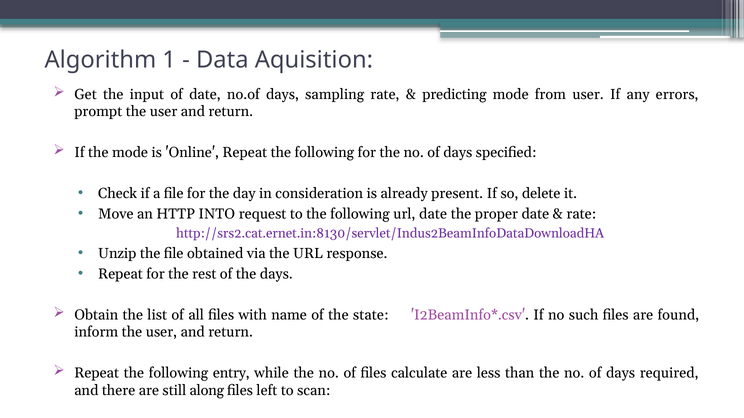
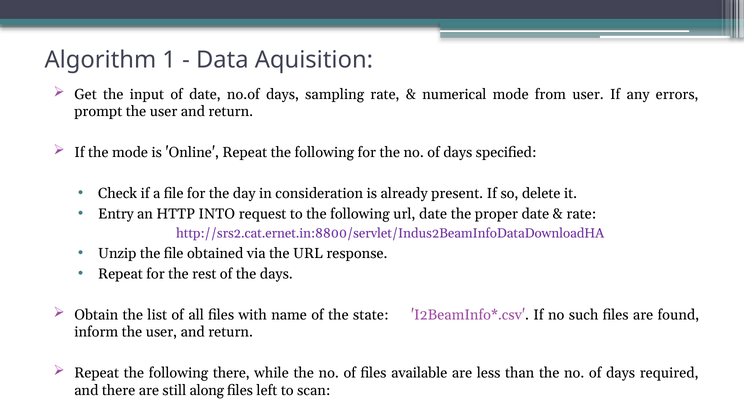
predicting: predicting -> numerical
Move: Move -> Entry
http://srs2.cat.ernet.in:8130/servlet/Indus2BeamInfoDataDownloadHA: http://srs2.cat.ernet.in:8130/servlet/Indus2BeamInfoDataDownloadHA -> http://srs2.cat.ernet.in:8800/servlet/Indus2BeamInfoDataDownloadHA
following entry: entry -> there
calculate: calculate -> available
